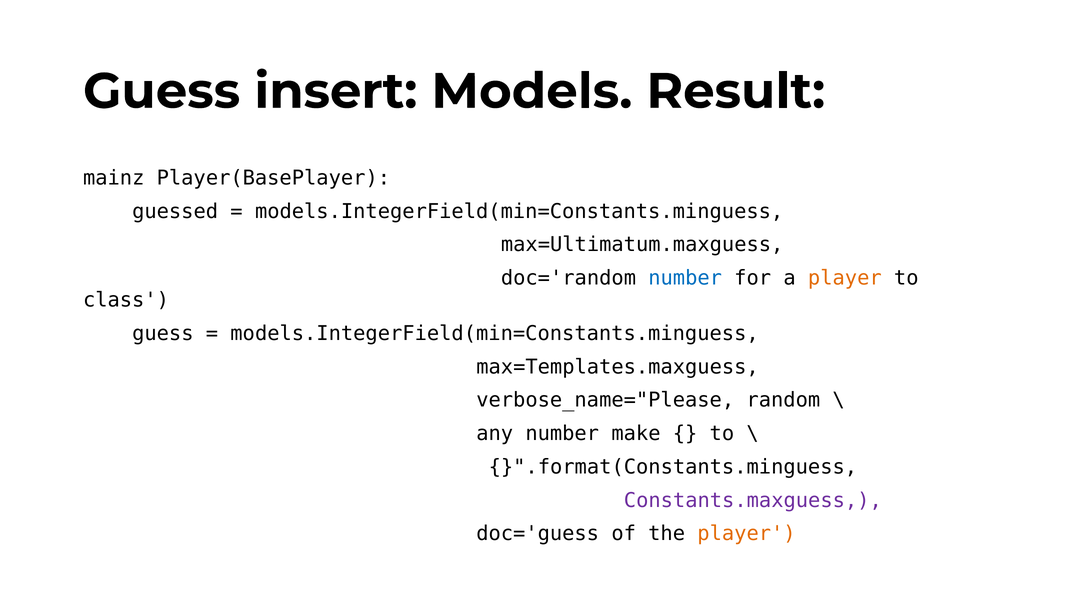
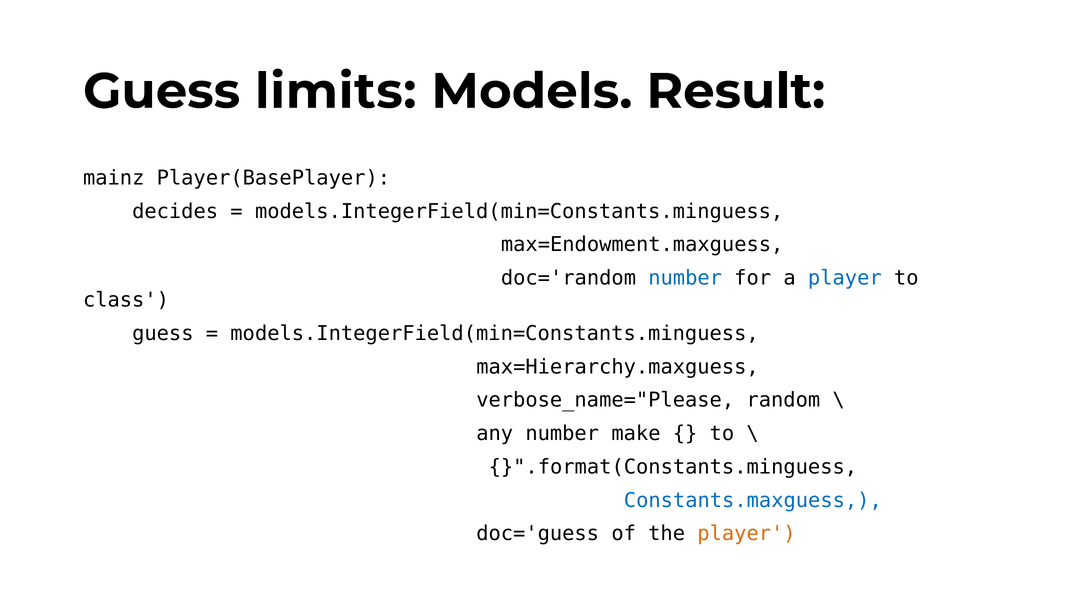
insert: insert -> limits
guessed: guessed -> decides
max=Ultimatum.maxguess: max=Ultimatum.maxguess -> max=Endowment.maxguess
player at (845, 278) colour: orange -> blue
max=Templates.maxguess: max=Templates.maxguess -> max=Hierarchy.maxguess
Constants.maxguess colour: purple -> blue
